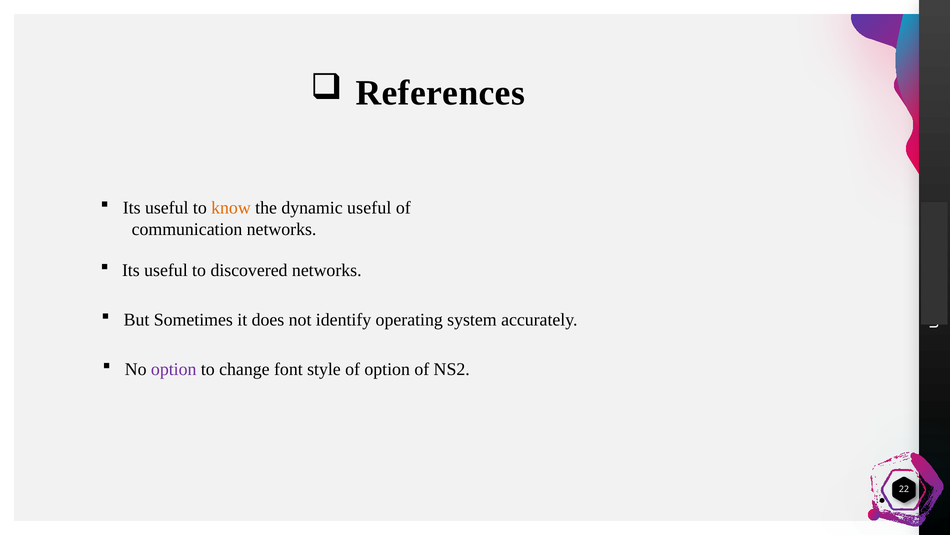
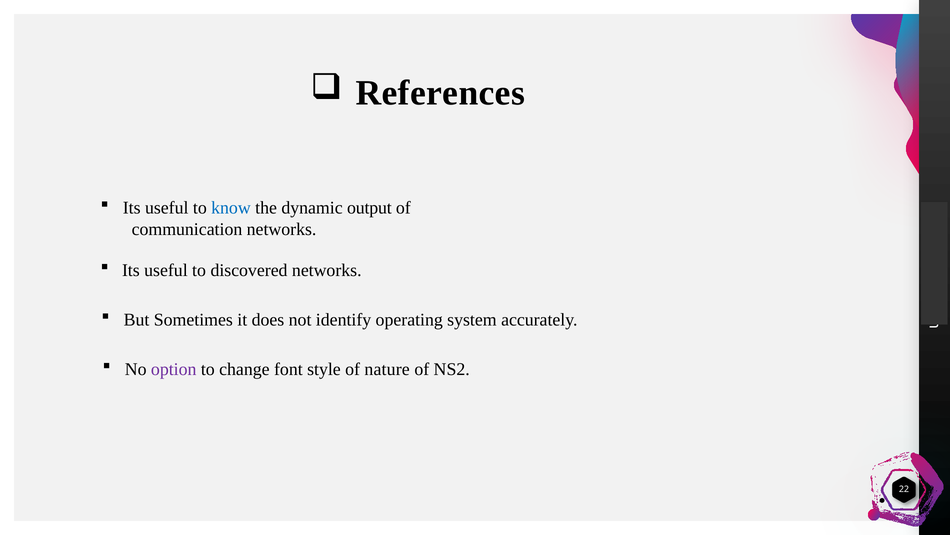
know colour: orange -> blue
dynamic useful: useful -> output
of option: option -> nature
